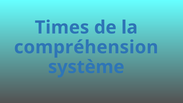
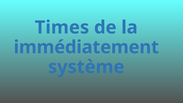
compréhension: compréhension -> immédiatement
